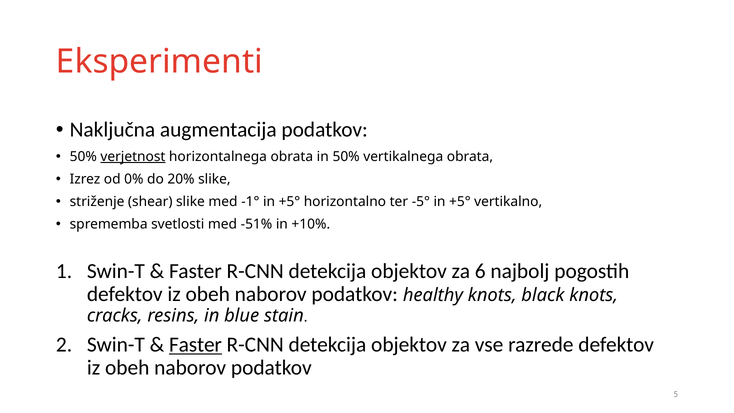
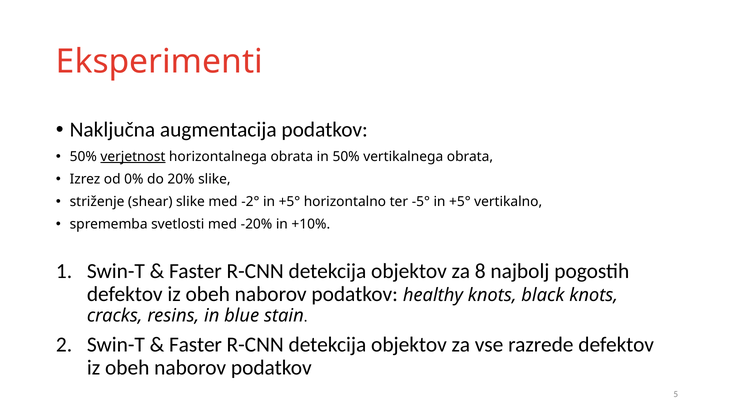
-1°: -1° -> -2°
-51%: -51% -> -20%
6: 6 -> 8
Faster at (196, 345) underline: present -> none
